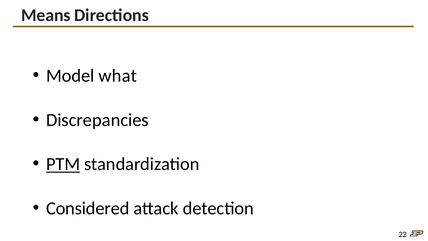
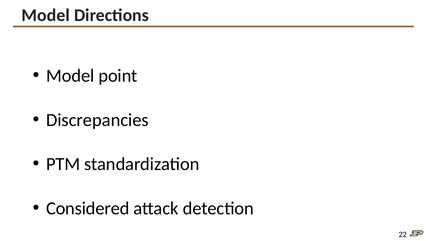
Means at (46, 15): Means -> Model
what: what -> point
PTM underline: present -> none
